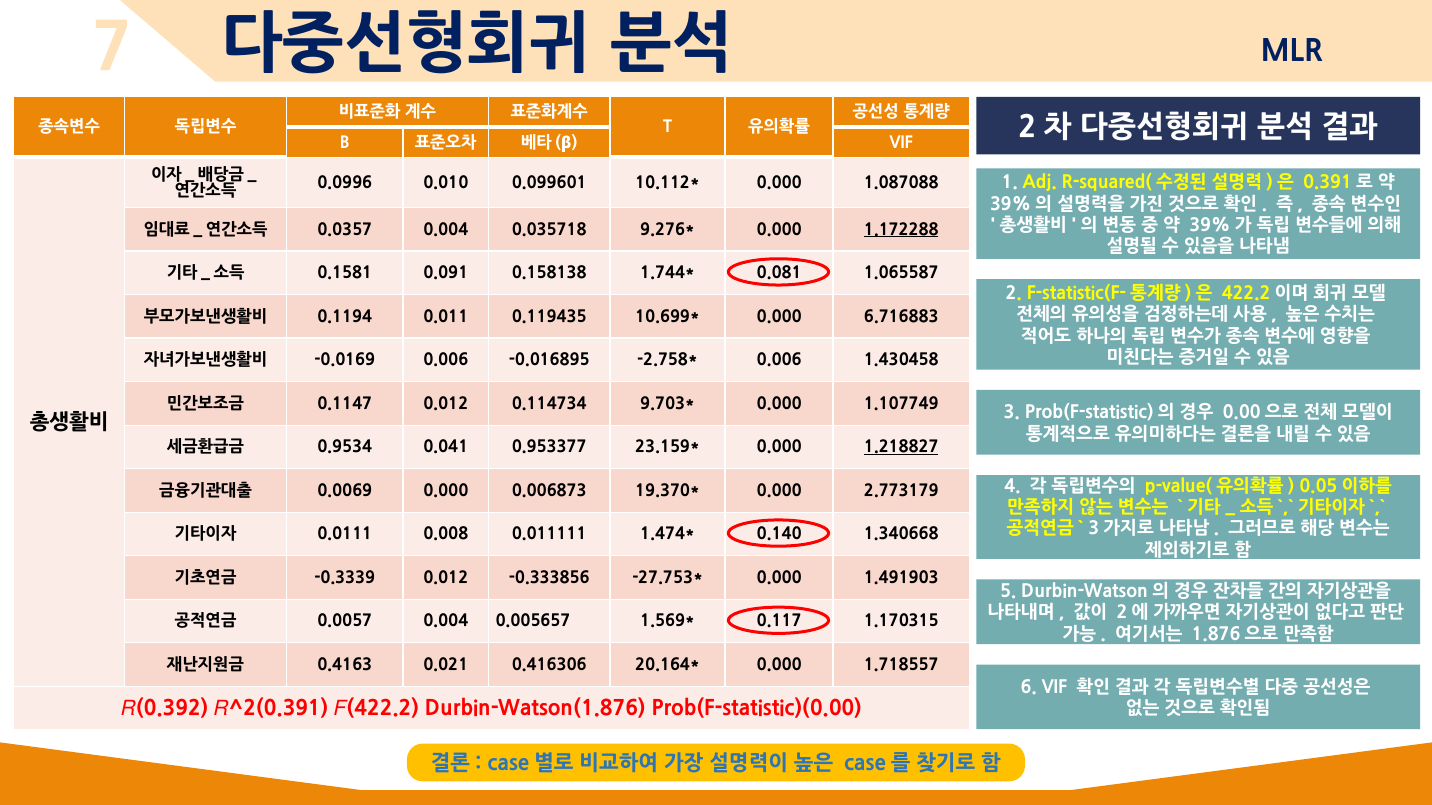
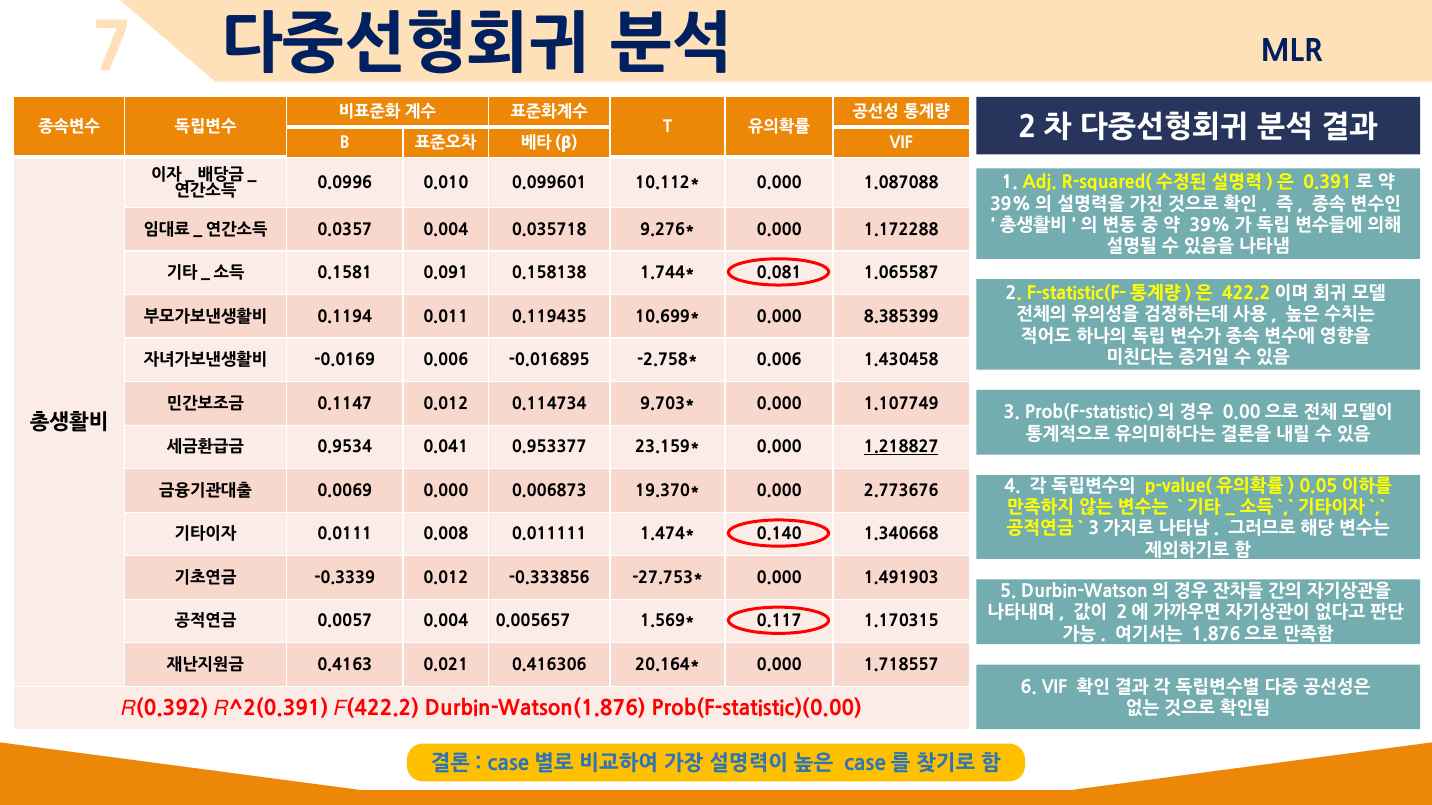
1.172288 underline: present -> none
6.716883: 6.716883 -> 8.385399
2.773179: 2.773179 -> 2.773676
